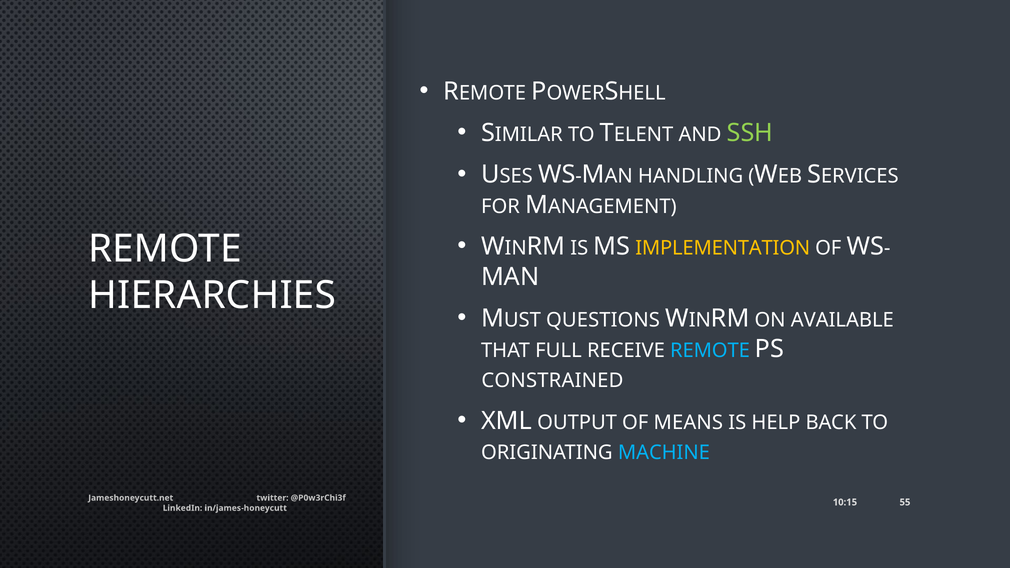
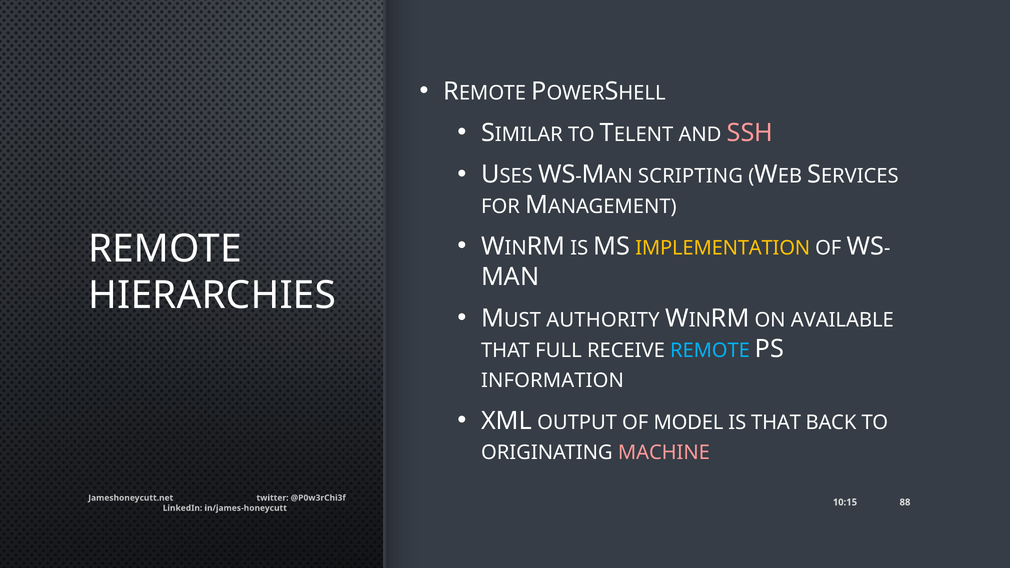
SSH colour: light green -> pink
HANDLING: HANDLING -> SCRIPTING
QUESTIONS: QUESTIONS -> AUTHORITY
CONSTRAINED: CONSTRAINED -> INFORMATION
MEANS: MEANS -> MODEL
IS HELP: HELP -> THAT
MACHINE colour: light blue -> pink
55: 55 -> 88
